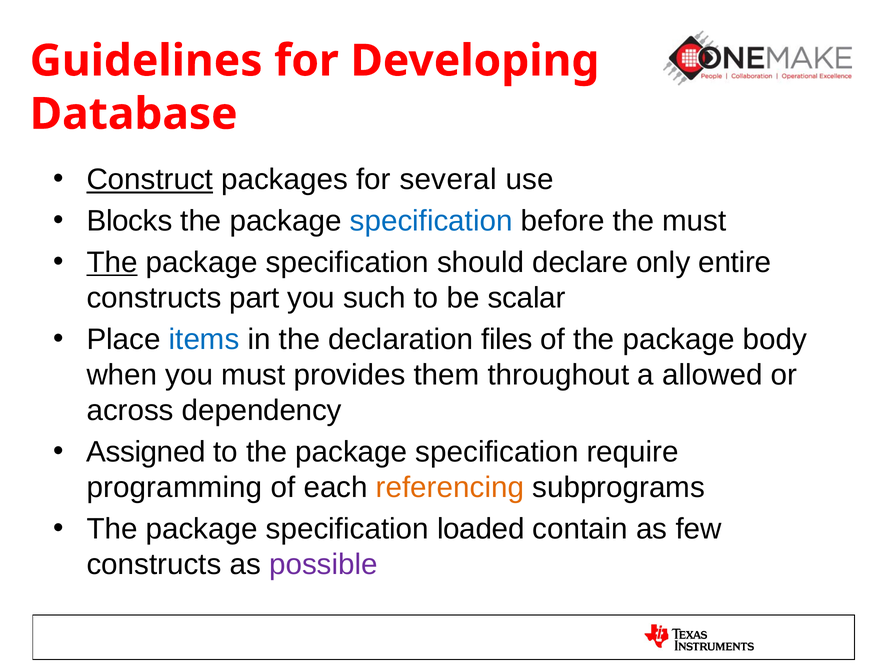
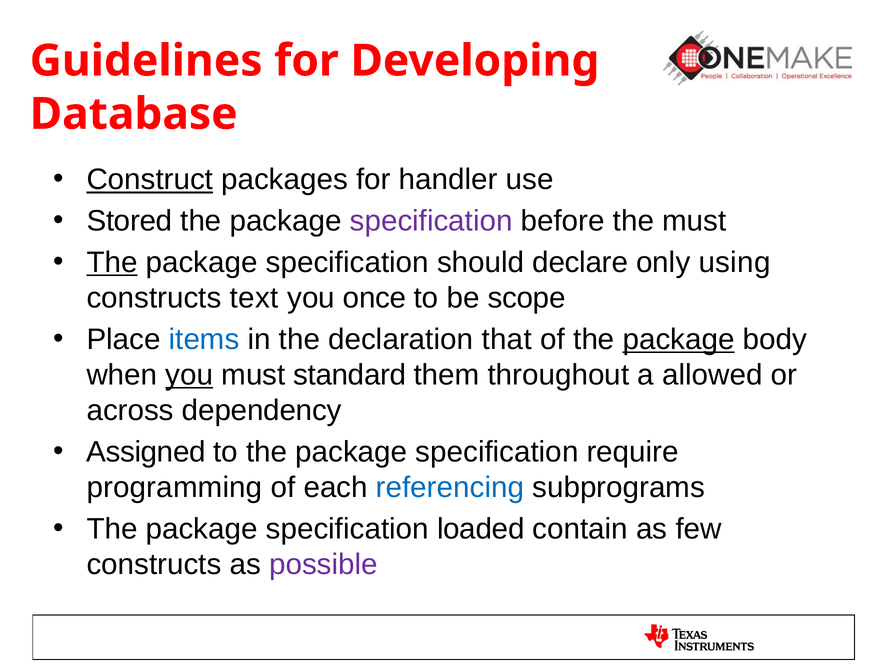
several: several -> handler
Blocks: Blocks -> Stored
specification at (431, 221) colour: blue -> purple
entire: entire -> using
part: part -> text
such: such -> once
scalar: scalar -> scope
files: files -> that
package at (679, 339) underline: none -> present
you at (189, 375) underline: none -> present
provides: provides -> standard
referencing colour: orange -> blue
